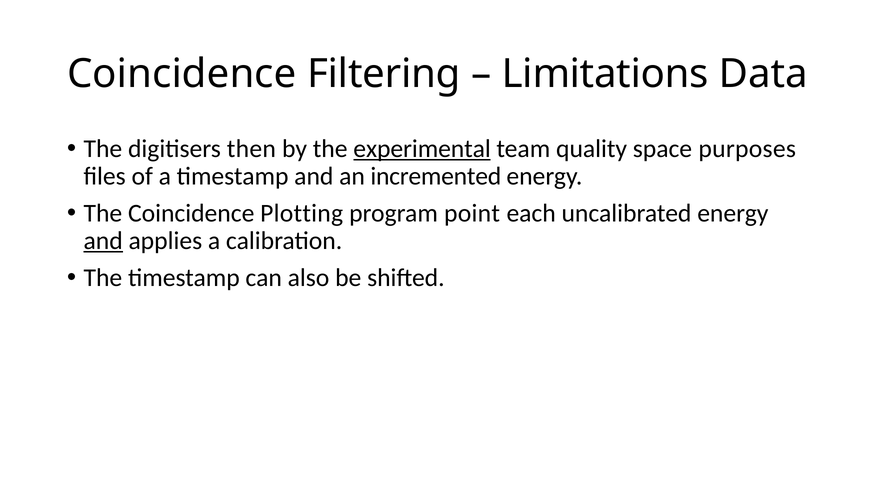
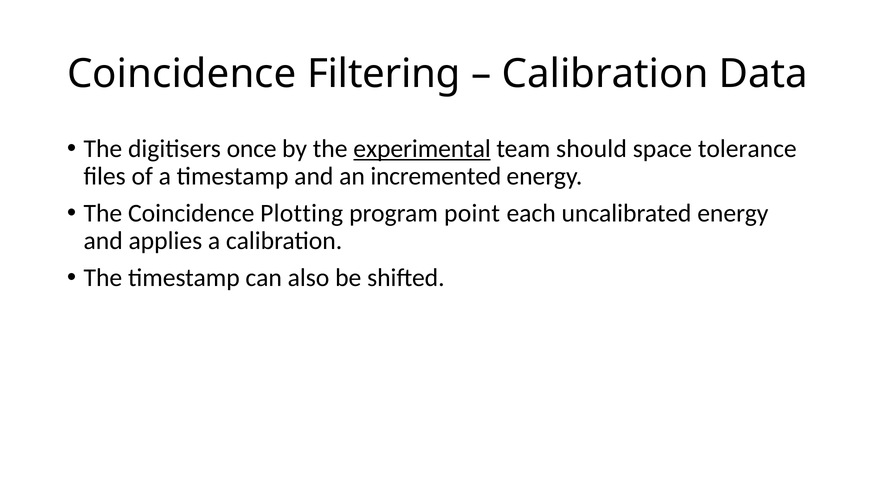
Limitations at (605, 74): Limitations -> Calibration
then: then -> once
quality: quality -> should
purposes: purposes -> tolerance
and at (103, 241) underline: present -> none
